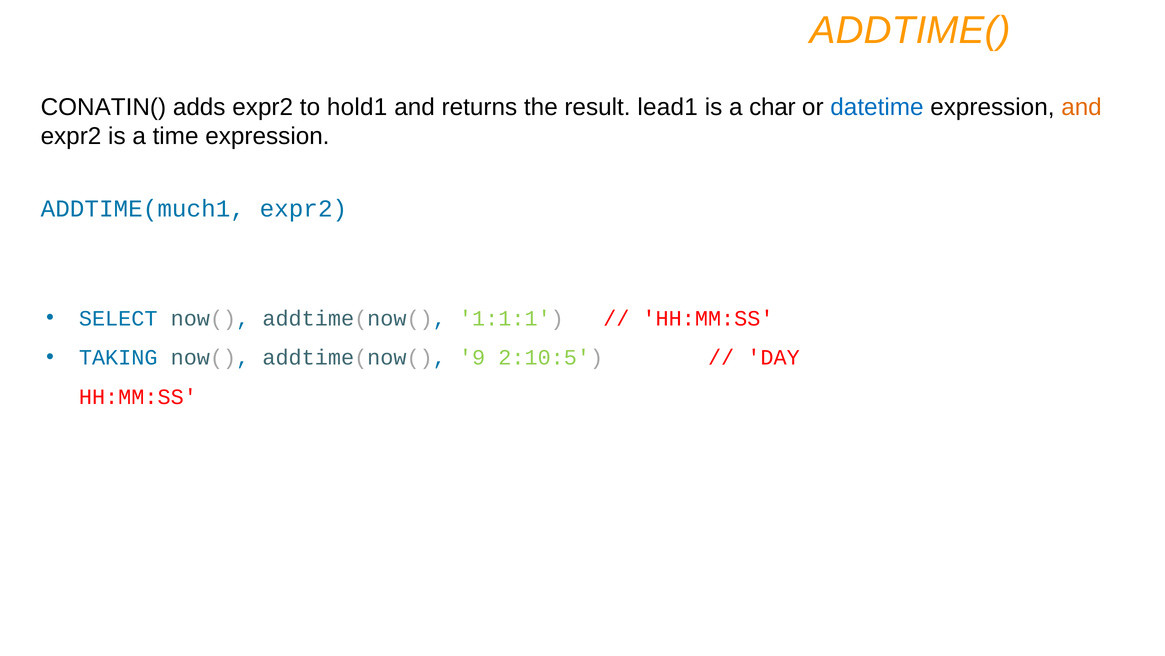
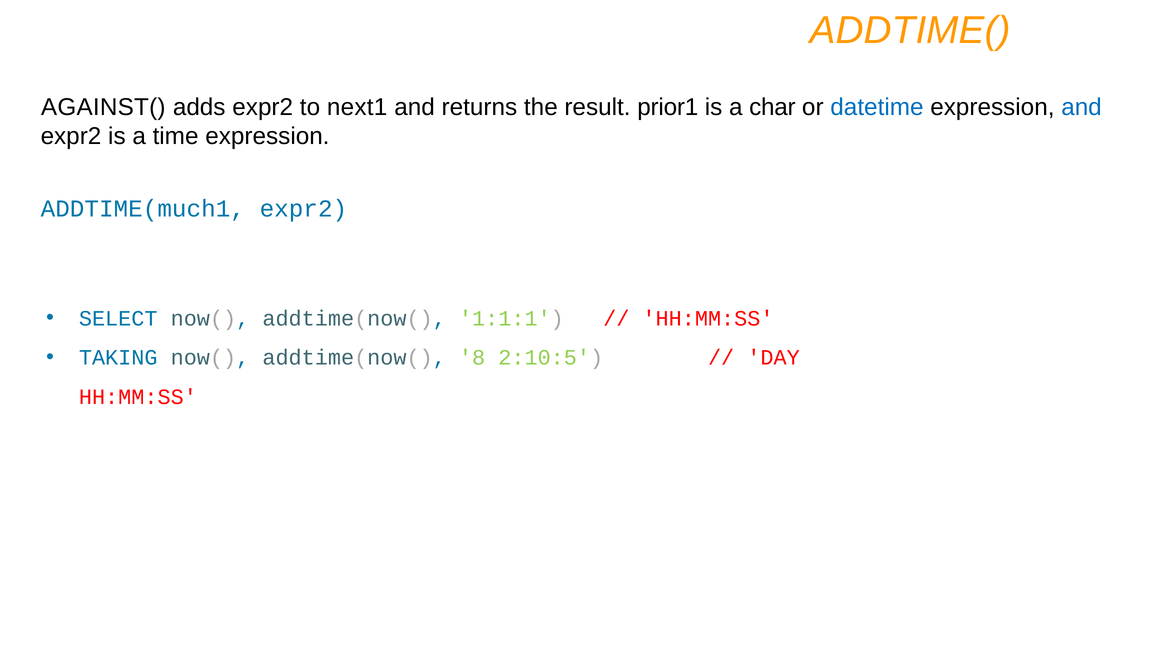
CONATIN(: CONATIN( -> AGAINST(
hold1: hold1 -> next1
lead1: lead1 -> prior1
and at (1082, 107) colour: orange -> blue
9: 9 -> 8
